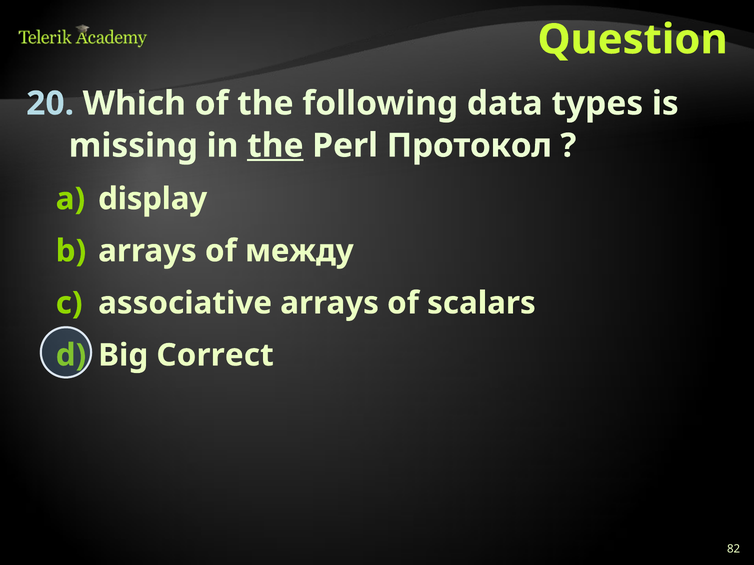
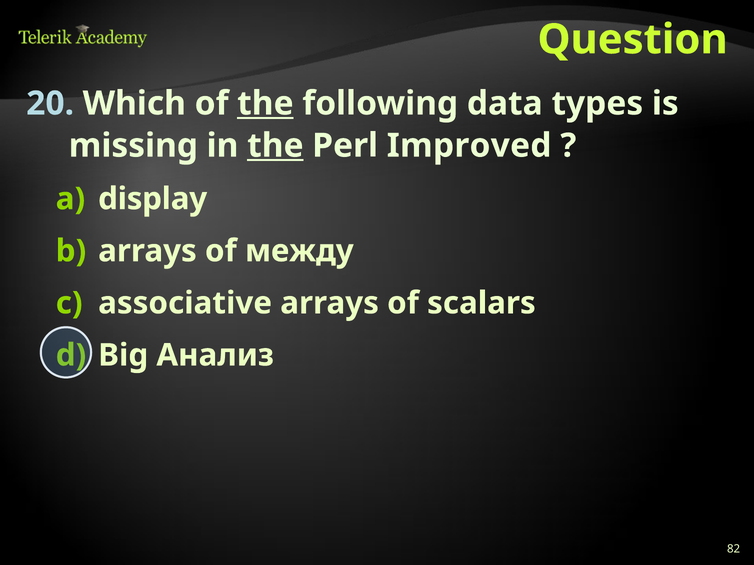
the at (265, 104) underline: none -> present
Протокол: Протокол -> Improved
Correct: Correct -> Анализ
